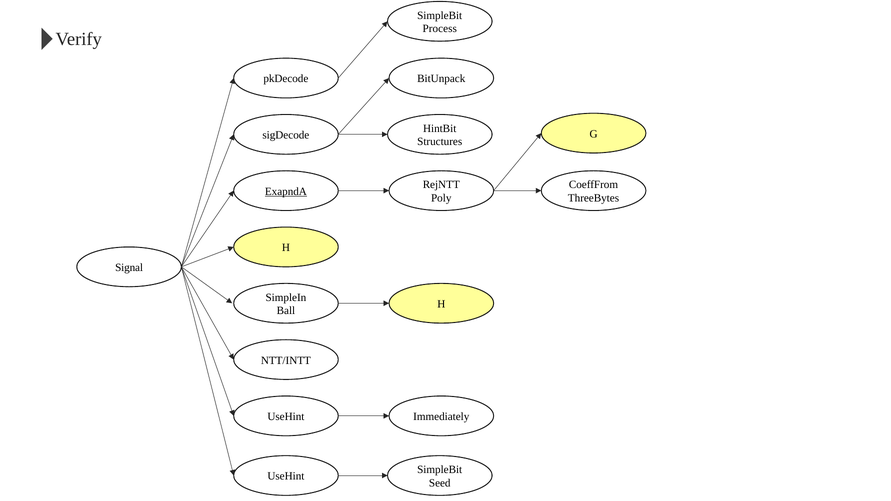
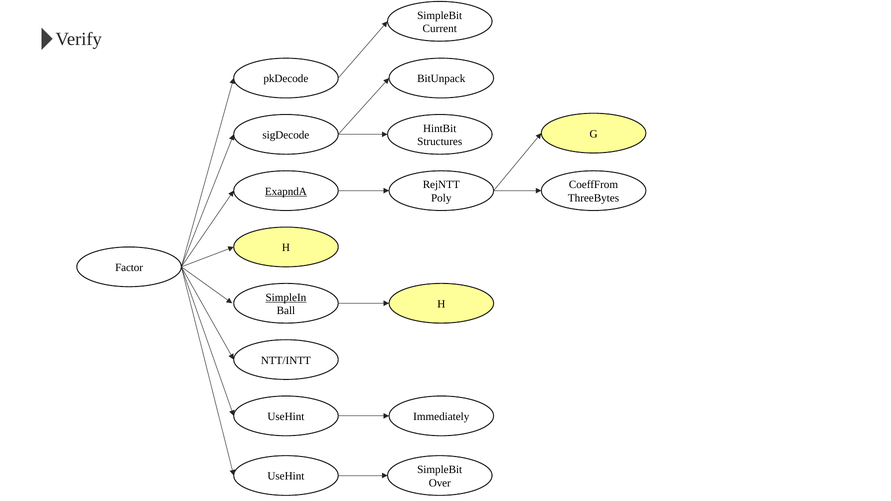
Process: Process -> Current
Signal: Signal -> Factor
SimpleIn underline: none -> present
Seed: Seed -> Over
